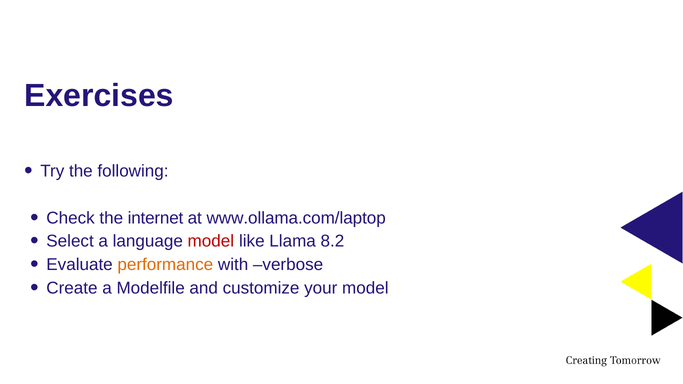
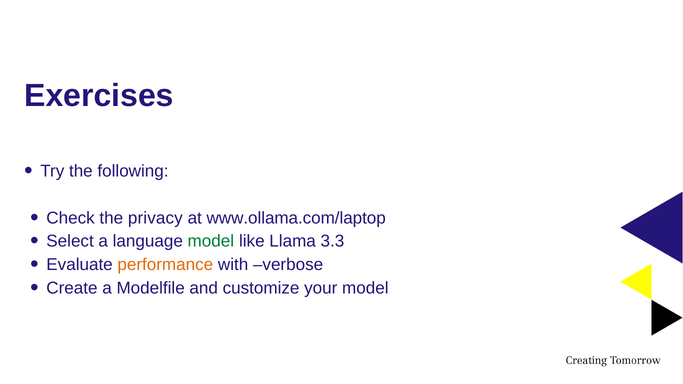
internet: internet -> privacy
model at (211, 241) colour: red -> green
8.2: 8.2 -> 3.3
